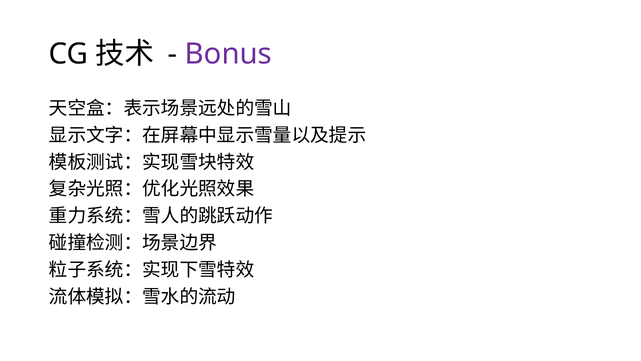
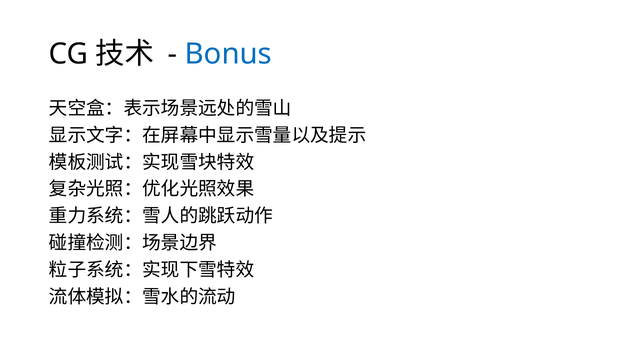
Bonus colour: purple -> blue
